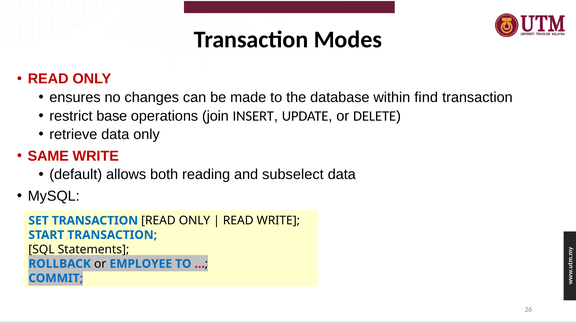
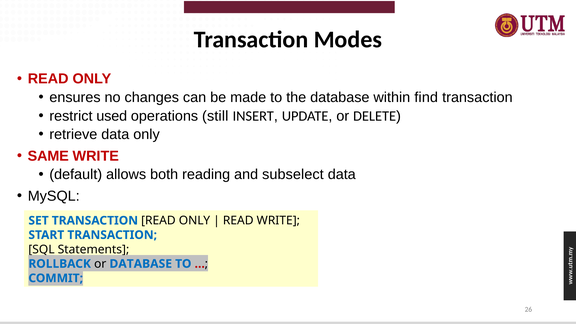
base: base -> used
join: join -> still
or EMPLOYEE: EMPLOYEE -> DATABASE
